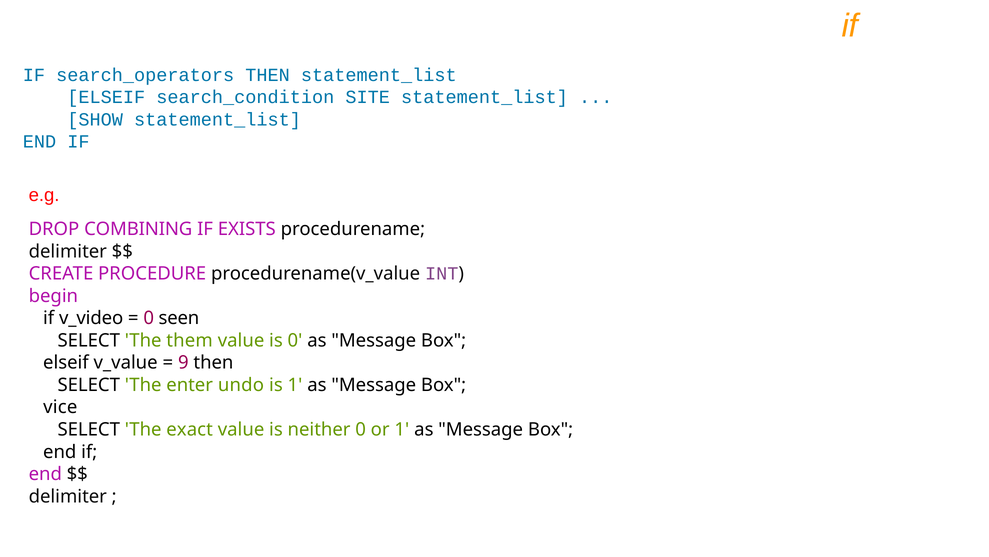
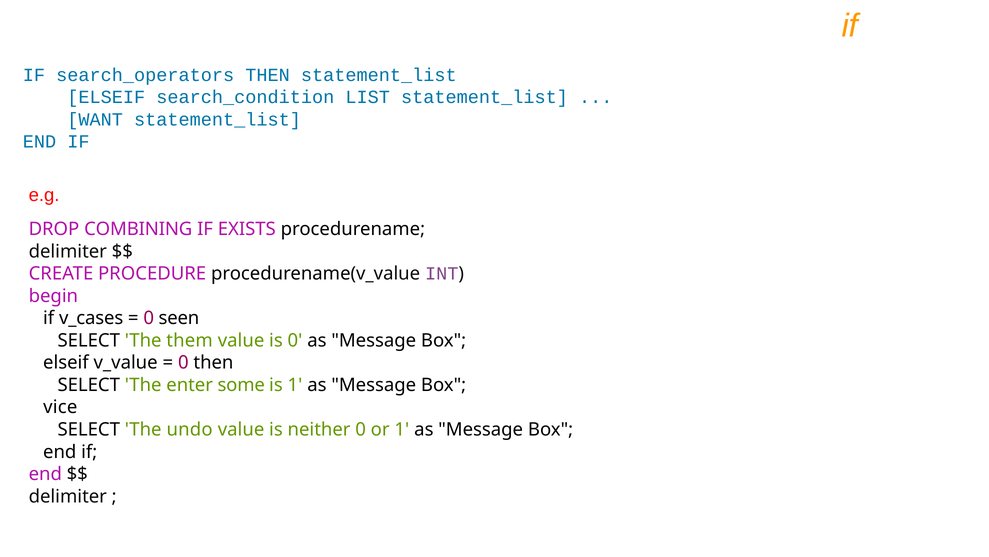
SITE: SITE -> LIST
SHOW: SHOW -> WANT
v_video: v_video -> v_cases
9 at (183, 362): 9 -> 0
undo: undo -> some
exact: exact -> undo
